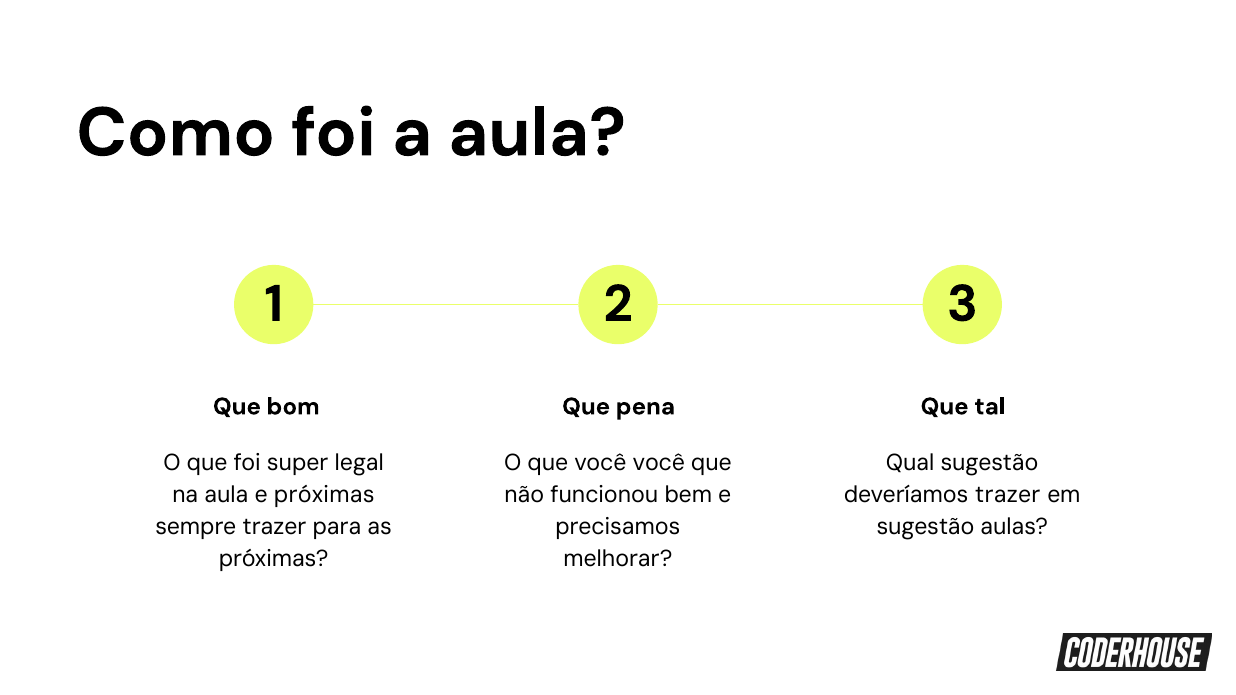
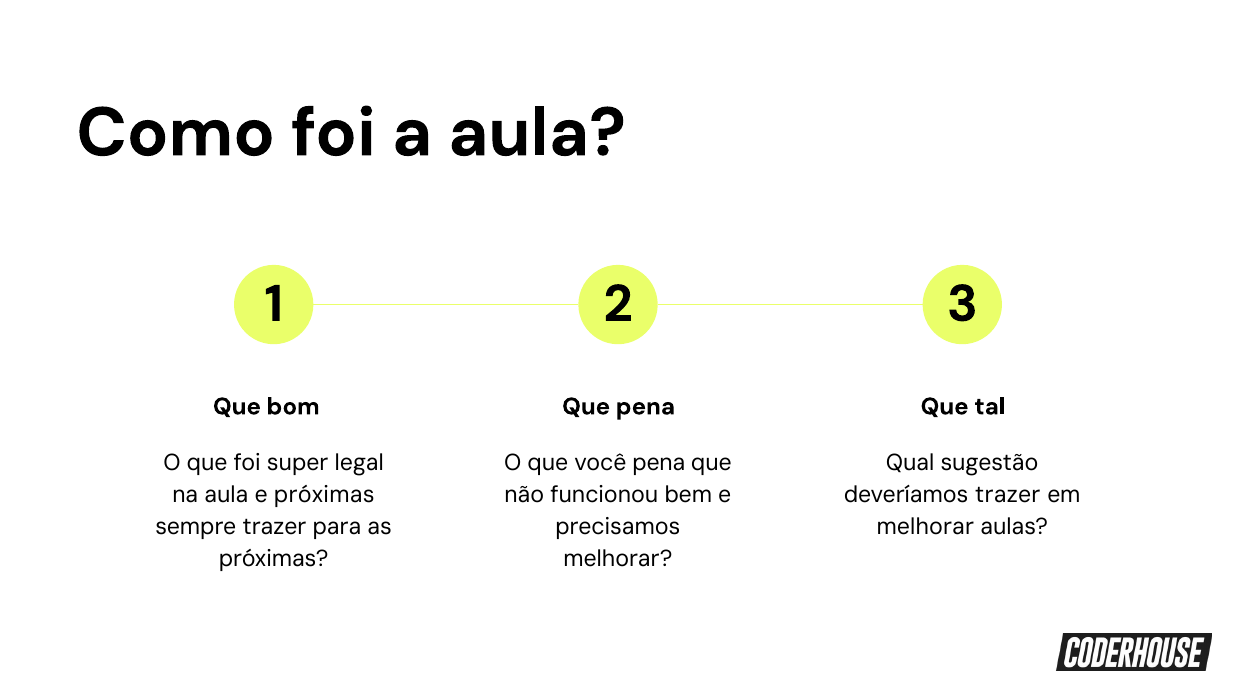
você você: você -> pena
sugestão at (925, 527): sugestão -> melhorar
